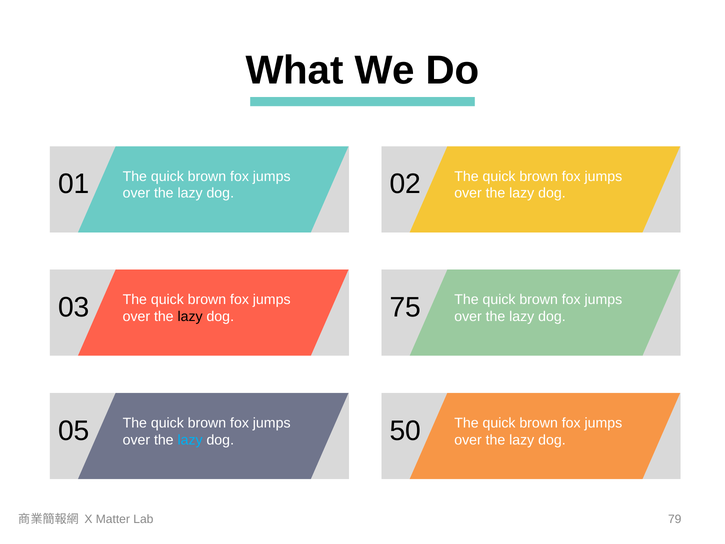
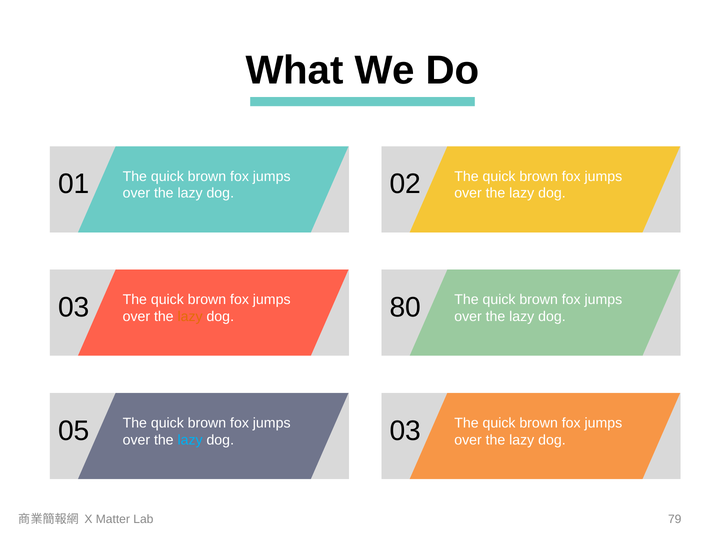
lazy at (190, 316) colour: black -> orange
75: 75 -> 80
50 at (405, 431): 50 -> 03
